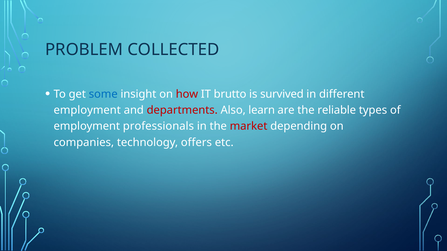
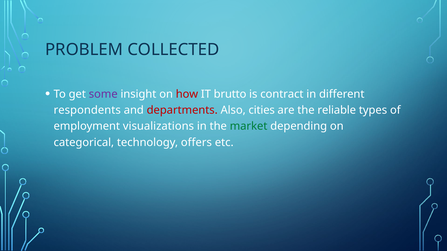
some colour: blue -> purple
survived: survived -> contract
employment at (87, 110): employment -> respondents
learn: learn -> cities
professionals: professionals -> visualizations
market colour: red -> green
companies: companies -> categorical
